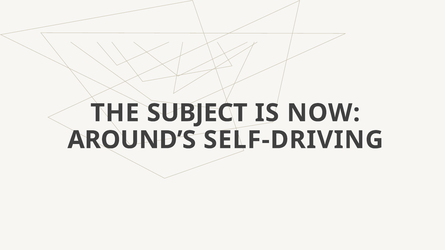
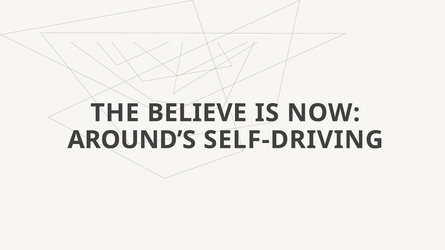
SUBJECT: SUBJECT -> BELIEVE
